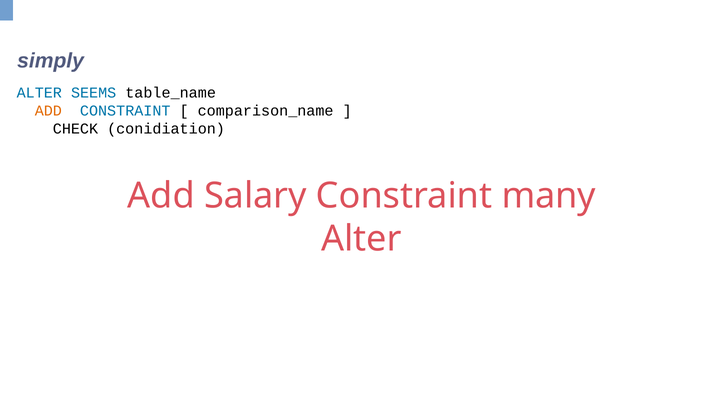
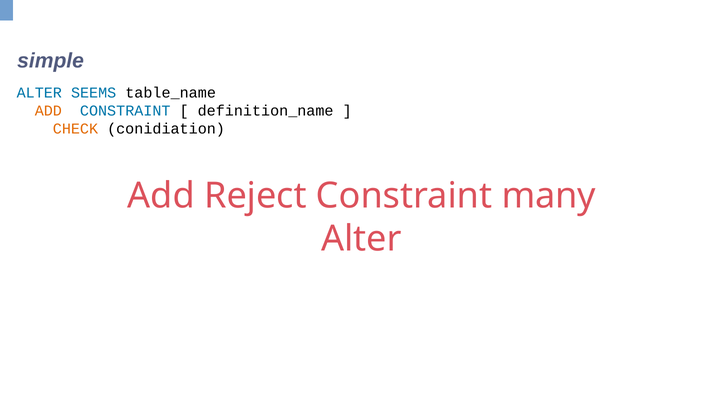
simply: simply -> simple
comparison_name: comparison_name -> definition_name
CHECK colour: black -> orange
Salary: Salary -> Reject
